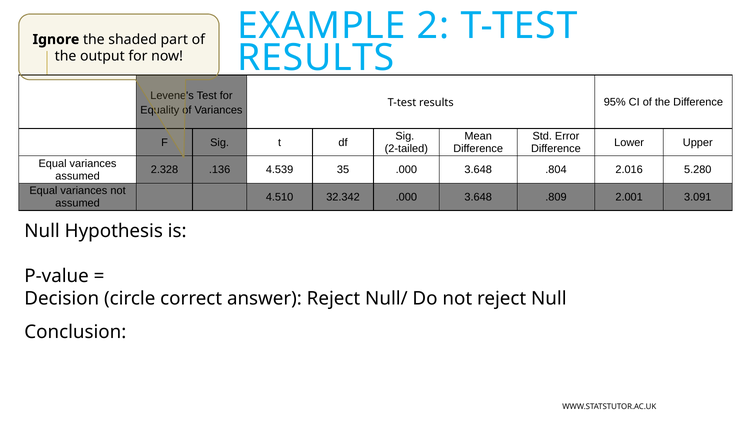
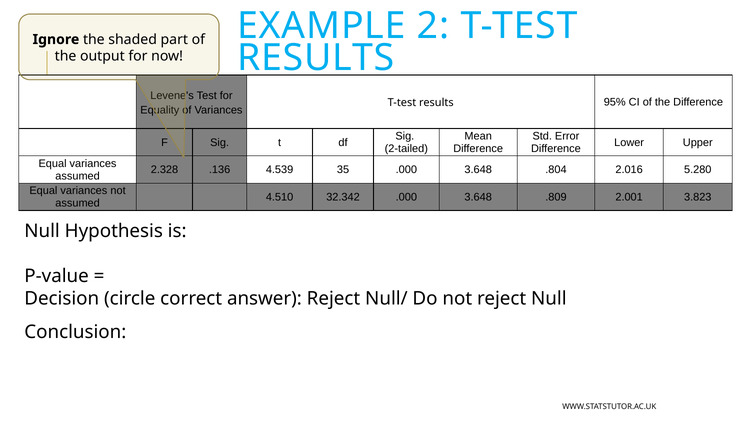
3.091: 3.091 -> 3.823
